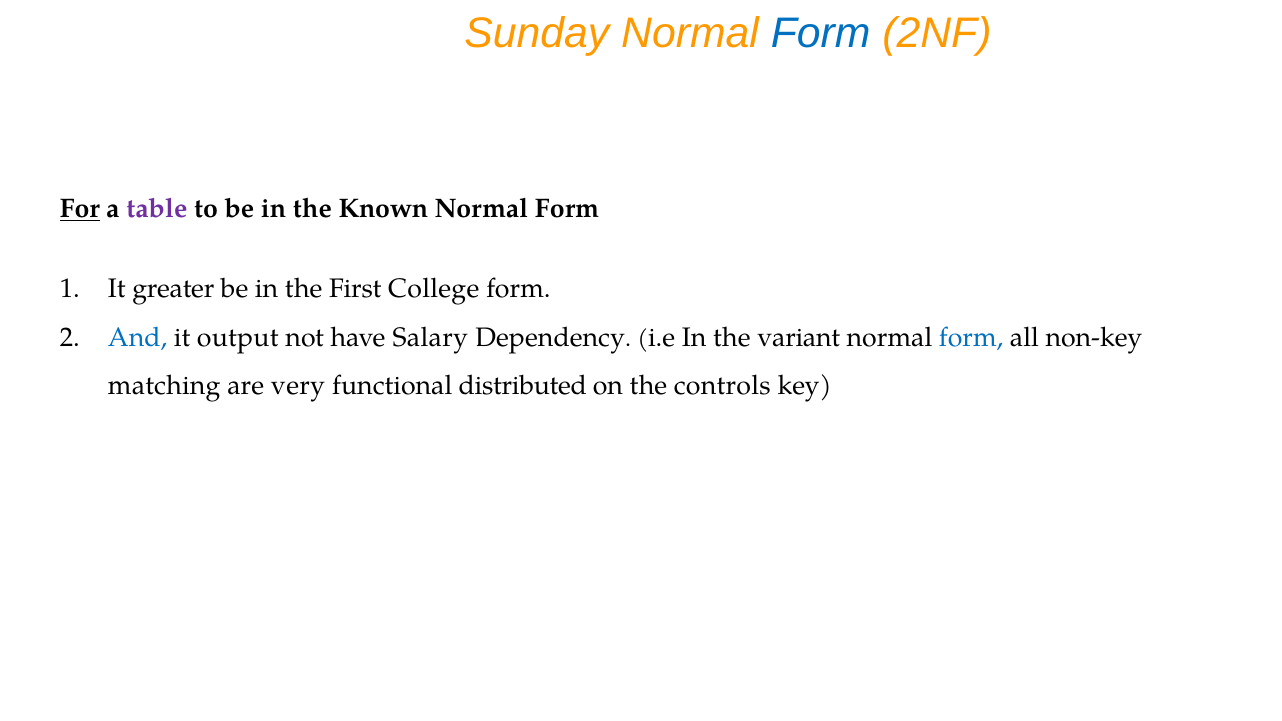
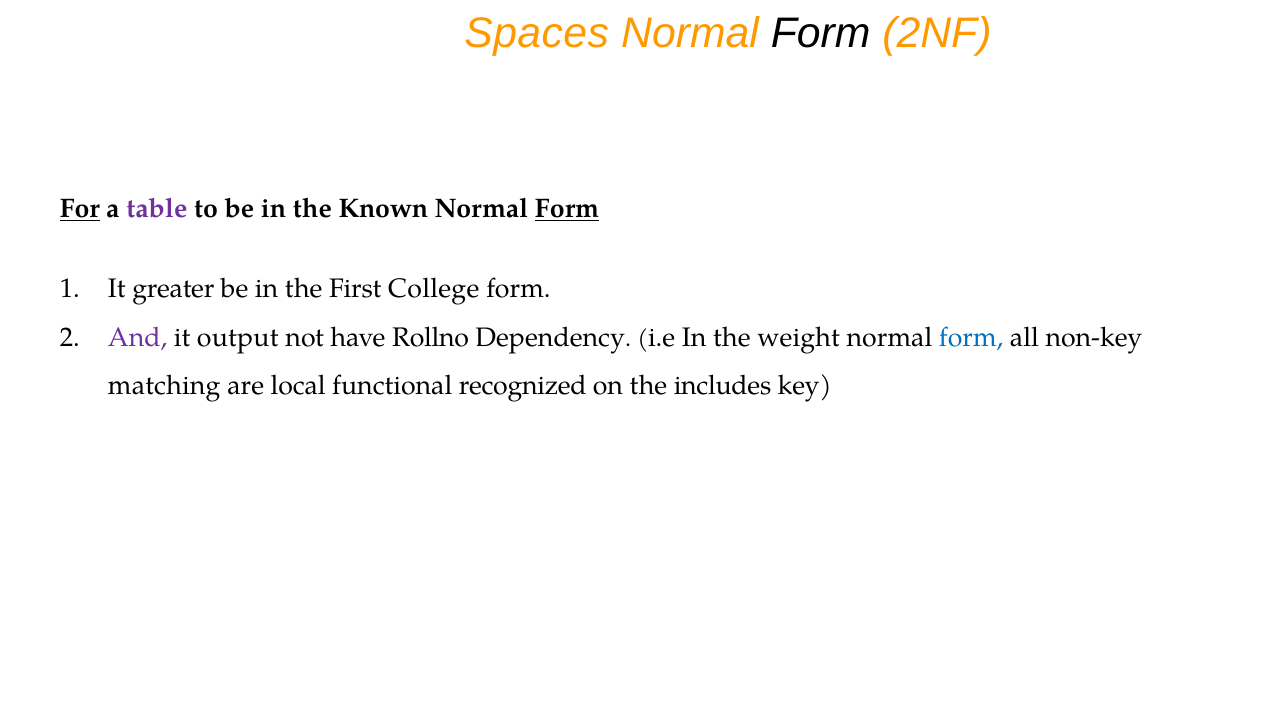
Sunday: Sunday -> Spaces
Form at (821, 33) colour: blue -> black
Form at (567, 209) underline: none -> present
And colour: blue -> purple
Salary: Salary -> Rollno
variant: variant -> weight
very: very -> local
distributed: distributed -> recognized
controls: controls -> includes
